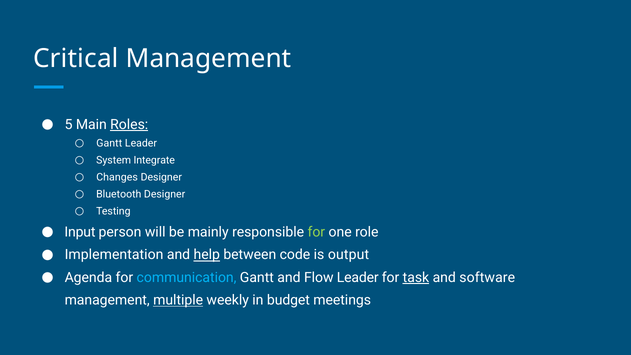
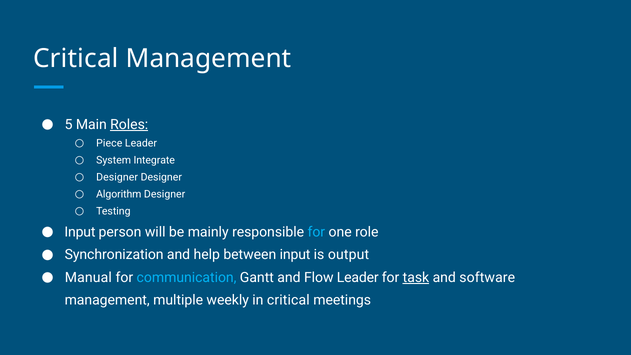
Gantt at (109, 143): Gantt -> Piece
Changes at (117, 177): Changes -> Designer
Bluetooth: Bluetooth -> Algorithm
for at (316, 232) colour: light green -> light blue
Implementation: Implementation -> Synchronization
help underline: present -> none
between code: code -> input
Agenda: Agenda -> Manual
multiple underline: present -> none
in budget: budget -> critical
